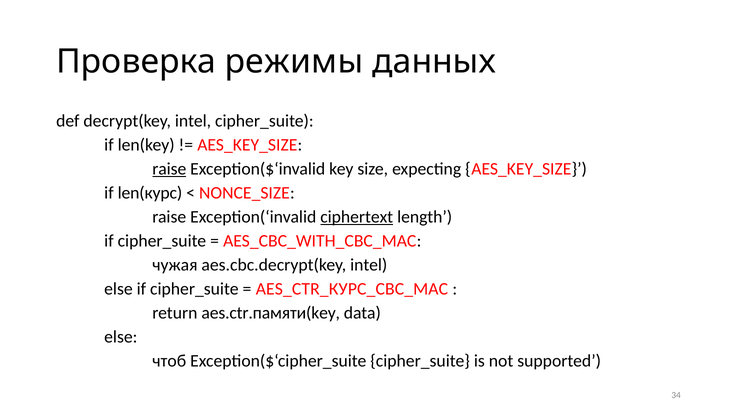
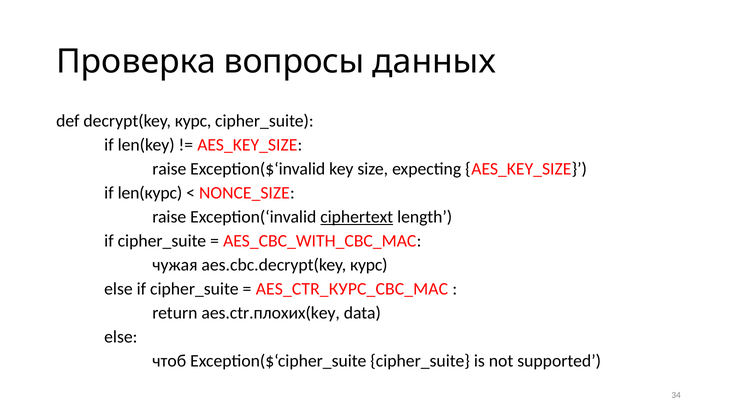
режимы: режимы -> вопросы
decrypt(key intel: intel -> курс
raise at (169, 169) underline: present -> none
aes.cbc.decrypt(key intel: intel -> курс
aes.ctr.памяти(key: aes.ctr.памяти(key -> aes.ctr.плохих(key
